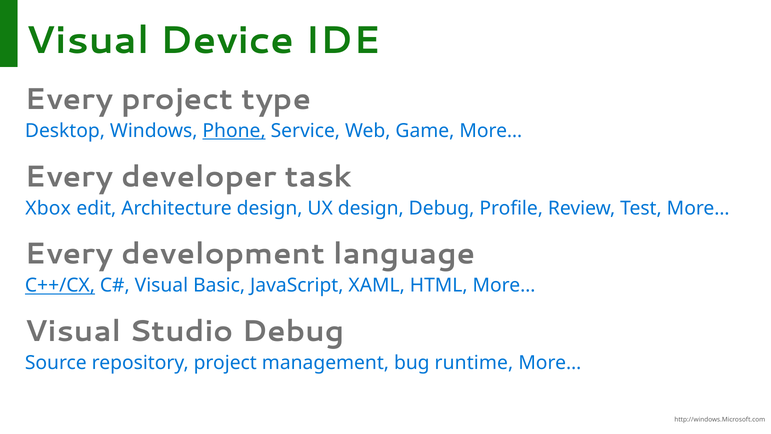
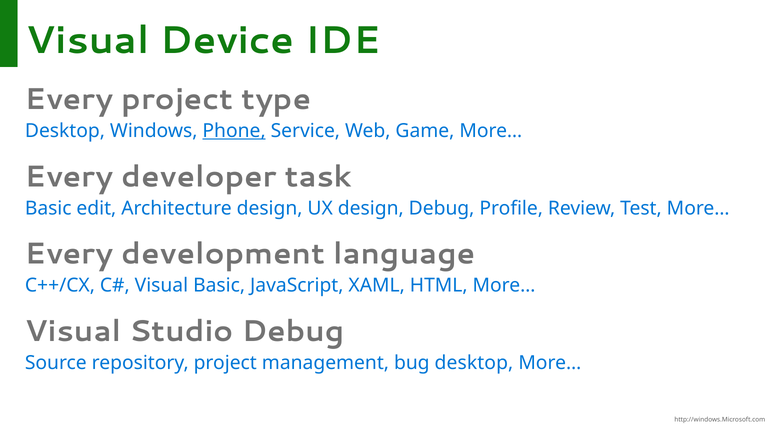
Xbox at (48, 208): Xbox -> Basic
C++/CX underline: present -> none
bug runtime: runtime -> desktop
